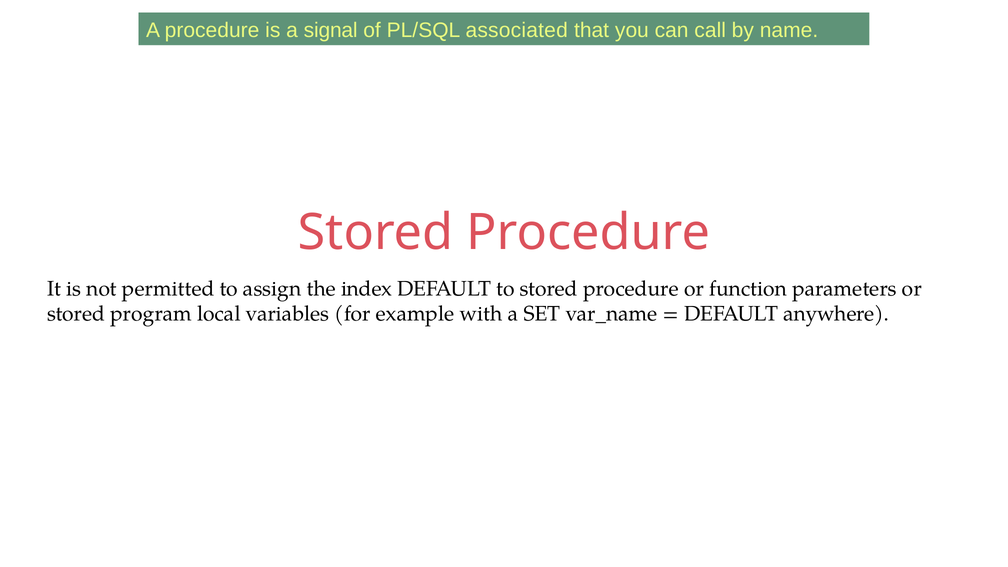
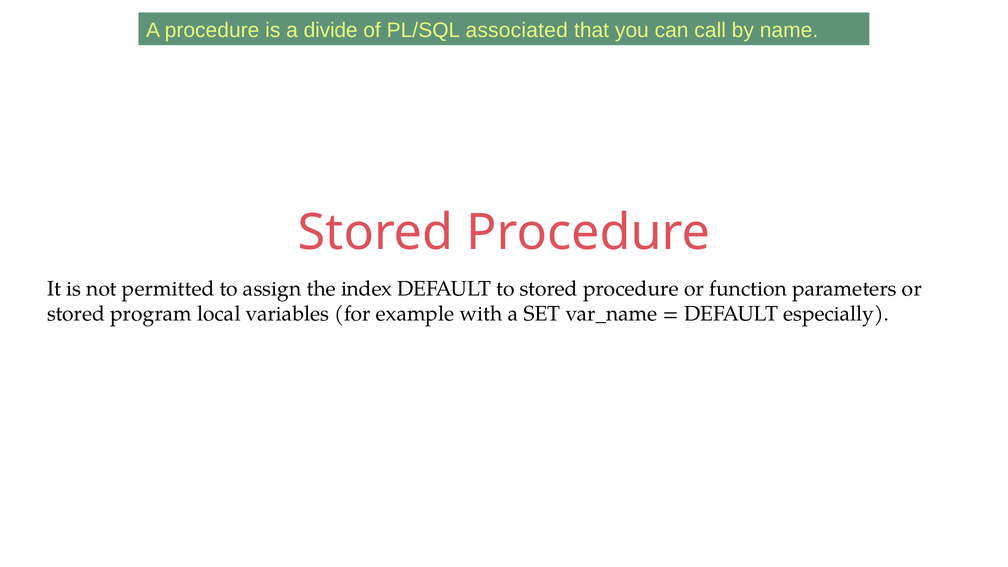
signal: signal -> divide
anywhere: anywhere -> especially
